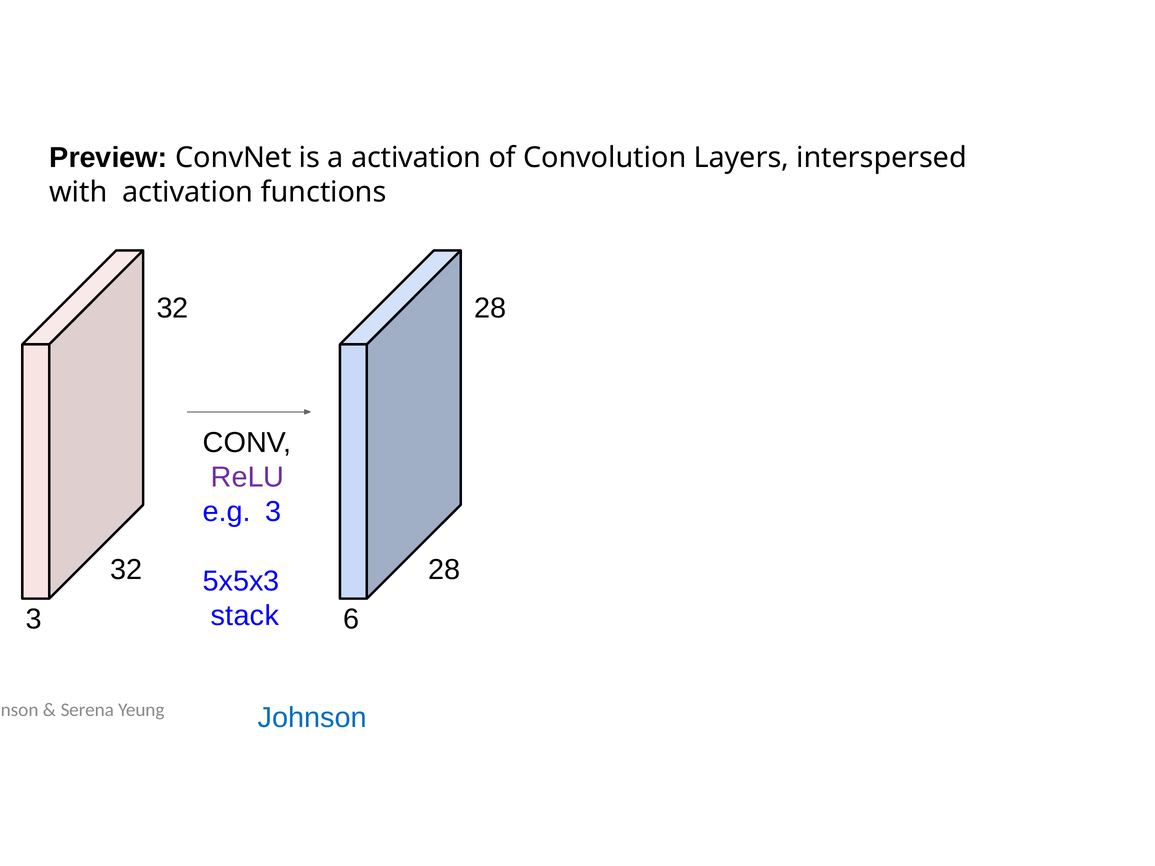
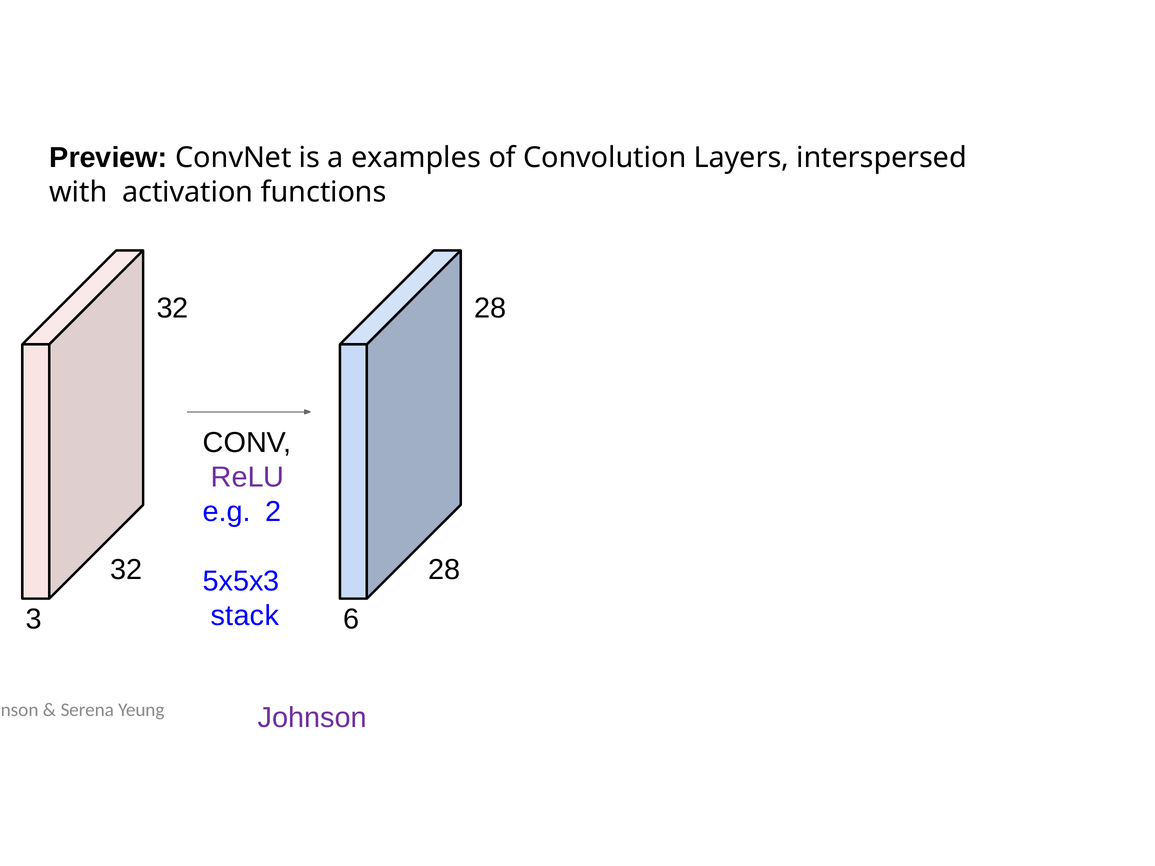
a activation: activation -> examples
e.g 3: 3 -> 2
Johnson at (312, 718) colour: blue -> purple
